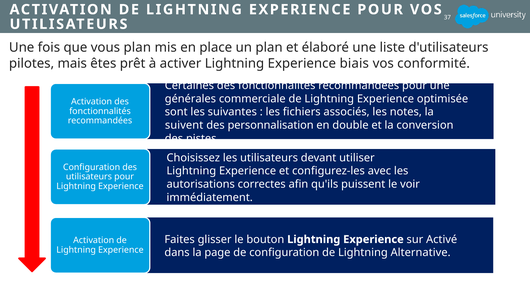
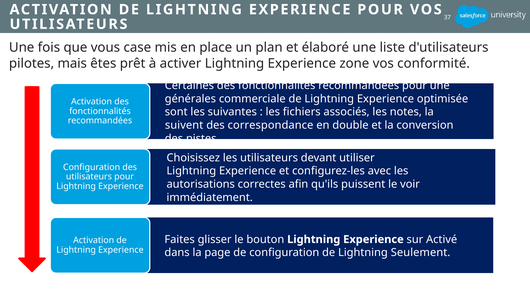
vous plan: plan -> case
biais: biais -> zone
personnalisation: personnalisation -> correspondance
Alternative: Alternative -> Seulement
